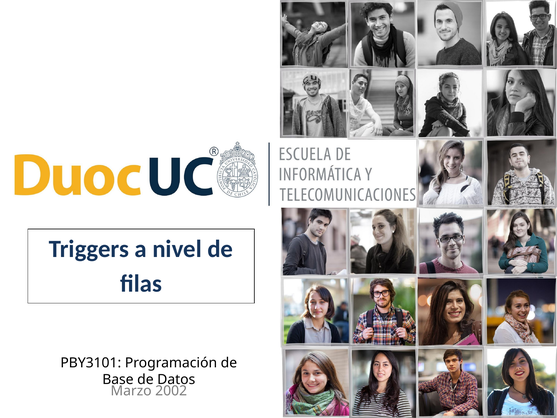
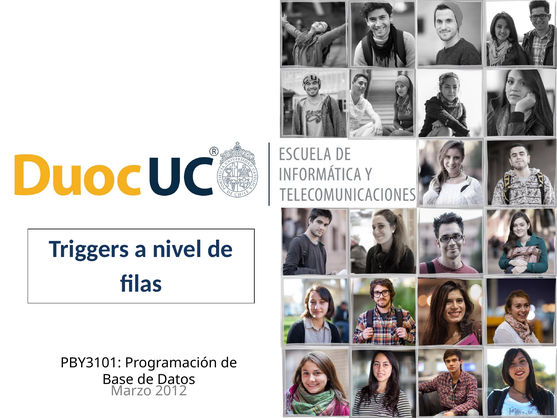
2002: 2002 -> 2012
